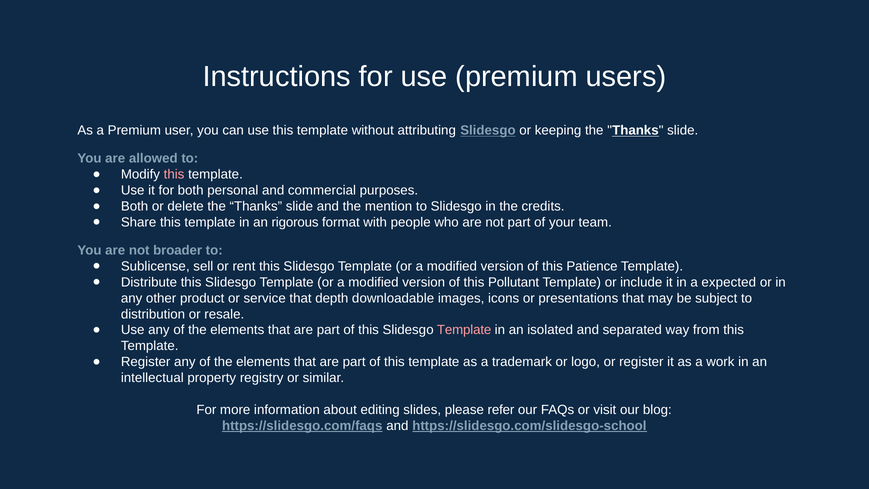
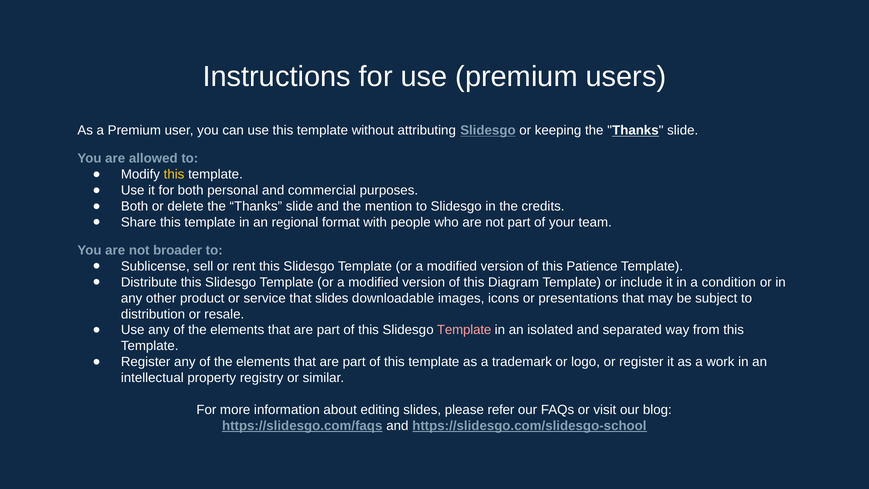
this at (174, 174) colour: pink -> yellow
rigorous: rigorous -> regional
Pollutant: Pollutant -> Diagram
expected: expected -> condition
that depth: depth -> slides
